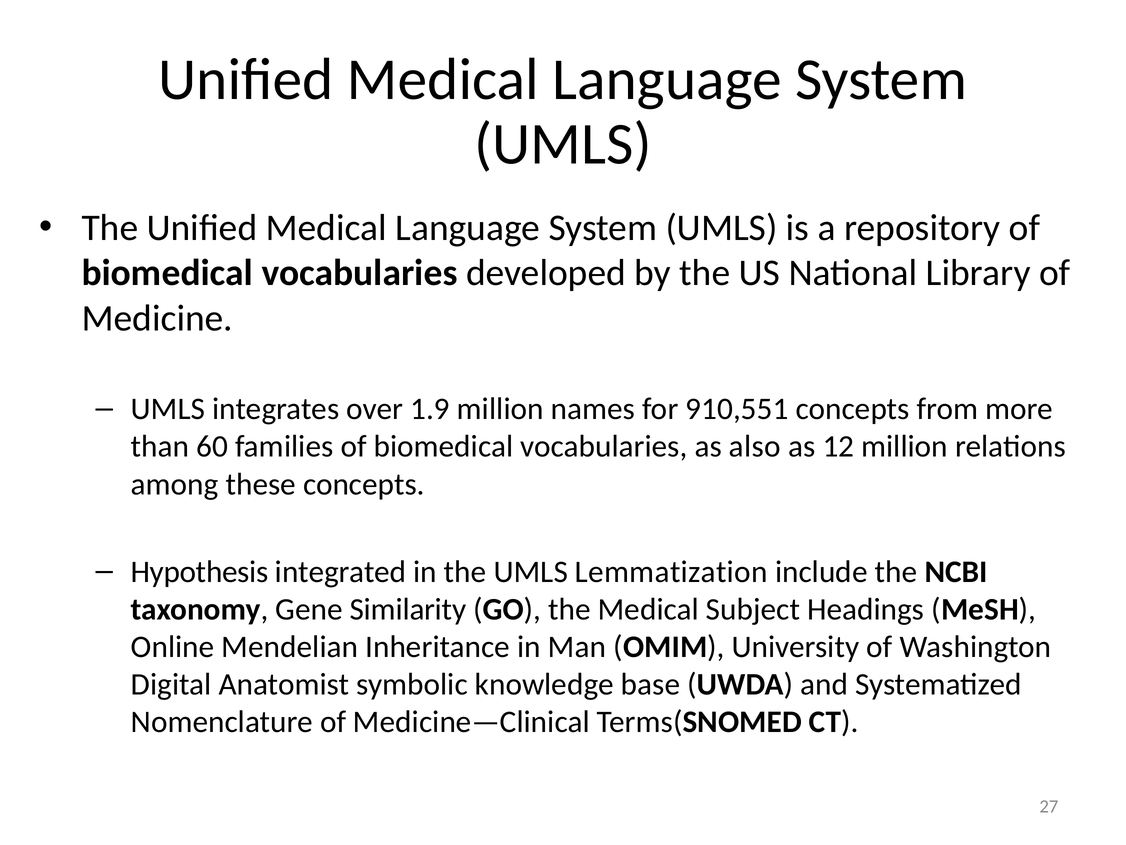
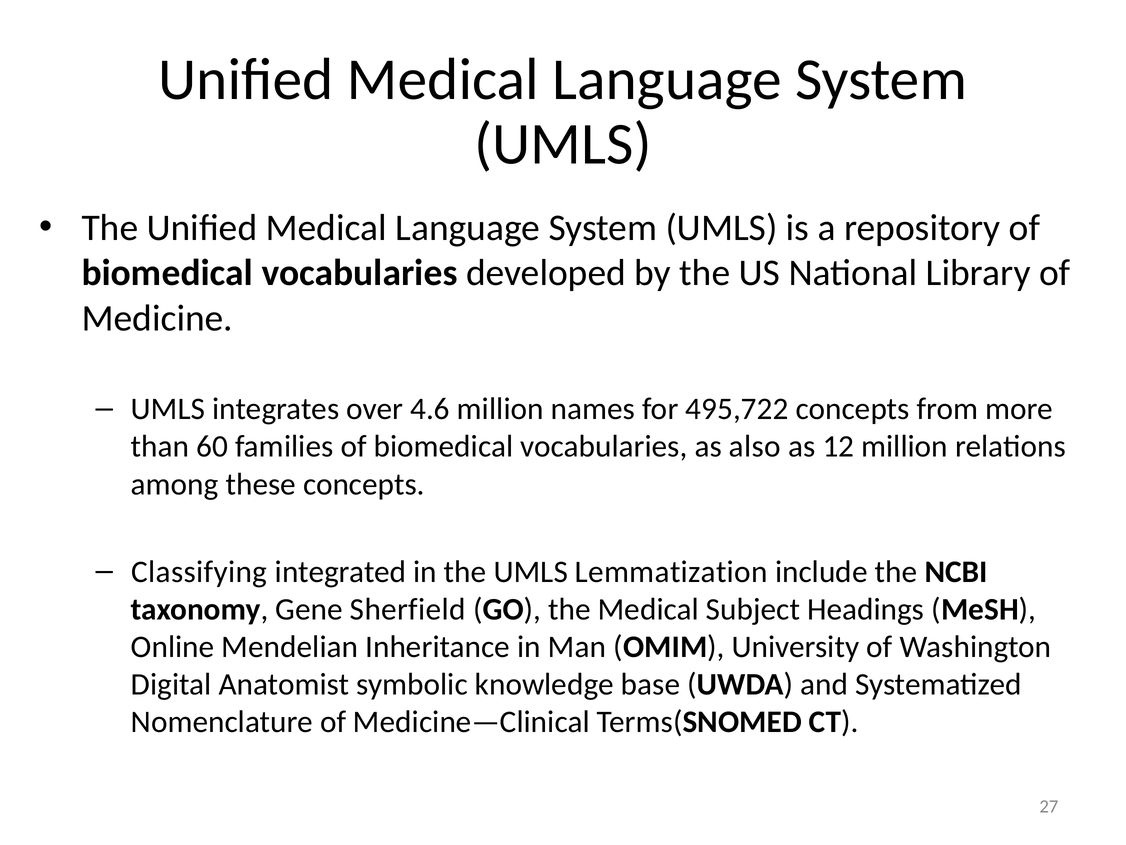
1.9: 1.9 -> 4.6
910,551: 910,551 -> 495,722
Hypothesis: Hypothesis -> Classifying
Similarity: Similarity -> Sherfield
